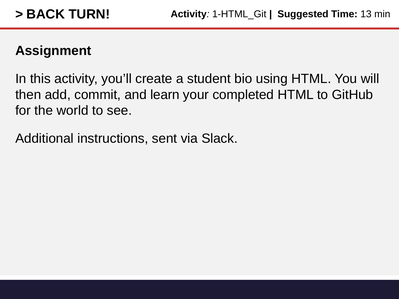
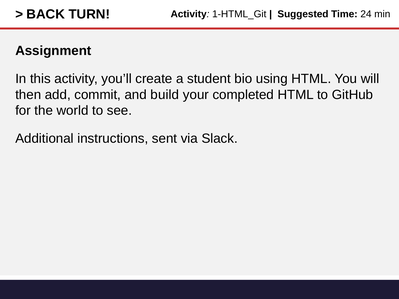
13: 13 -> 24
learn: learn -> build
